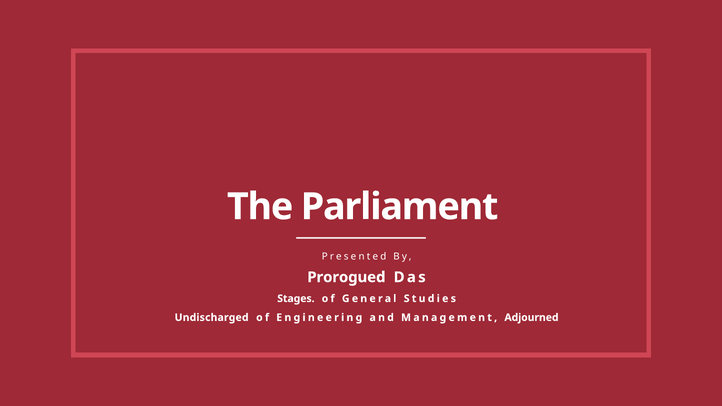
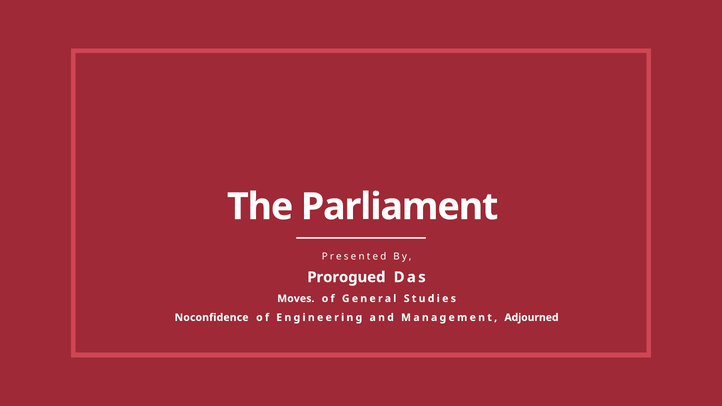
Stages: Stages -> Moves
Undischarged: Undischarged -> Noconfidence
